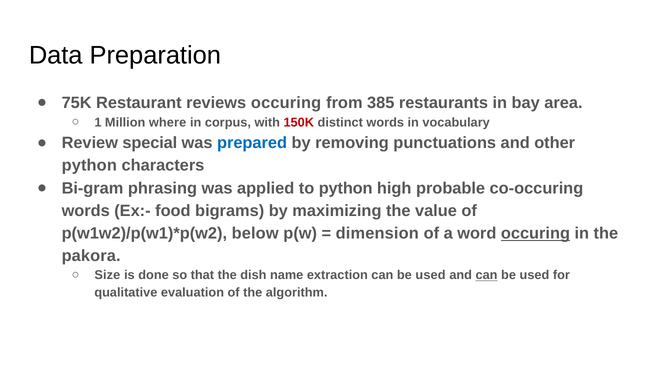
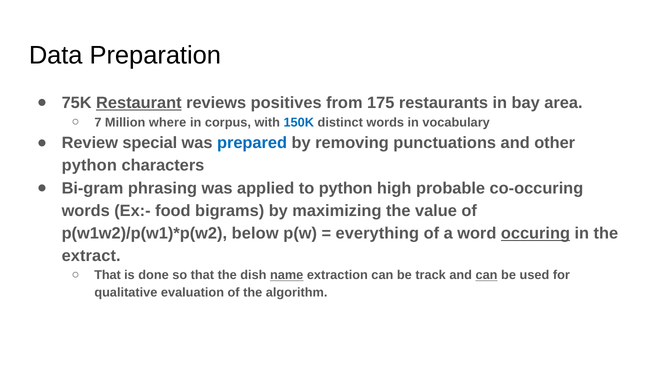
Restaurant underline: none -> present
reviews occuring: occuring -> positives
385: 385 -> 175
1: 1 -> 7
150K colour: red -> blue
dimension: dimension -> everything
pakora: pakora -> extract
Size at (107, 276): Size -> That
name underline: none -> present
extraction can be used: used -> track
